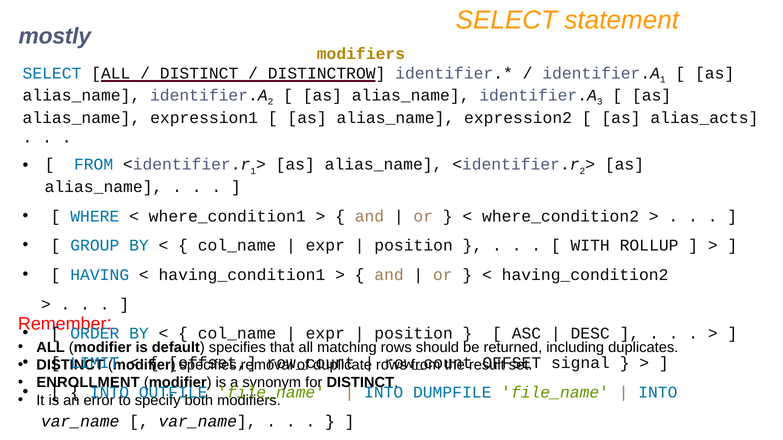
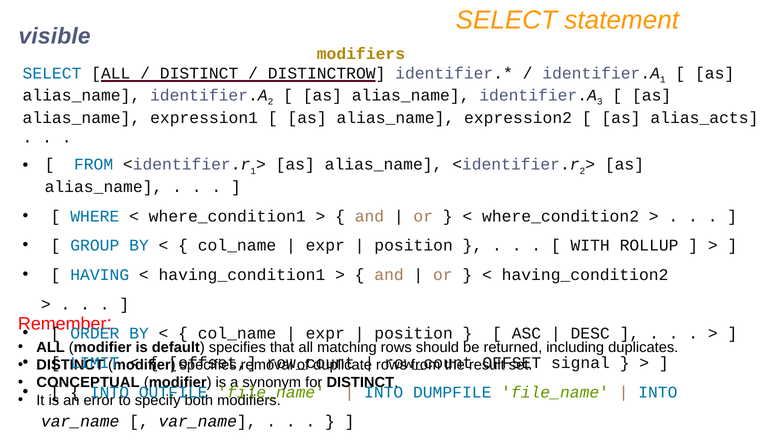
mostly: mostly -> visible
ENROLLMENT: ENROLLMENT -> CONCEPTUAL
